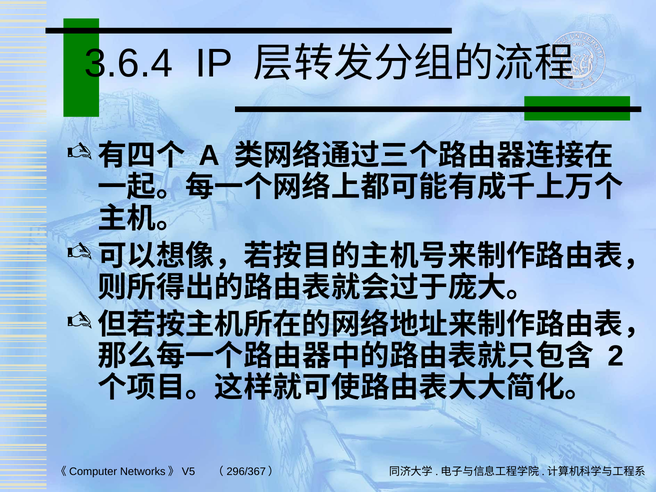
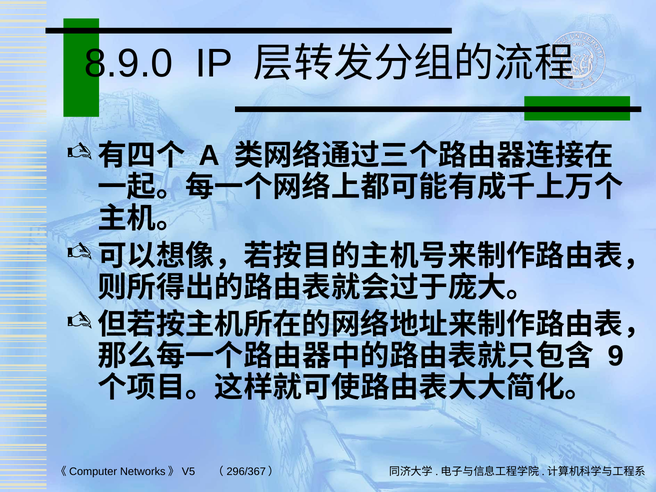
3.6.4: 3.6.4 -> 8.9.0
2: 2 -> 9
